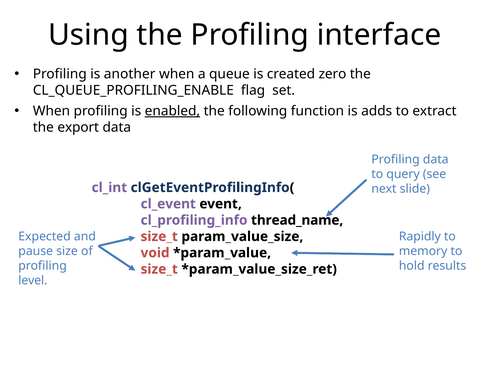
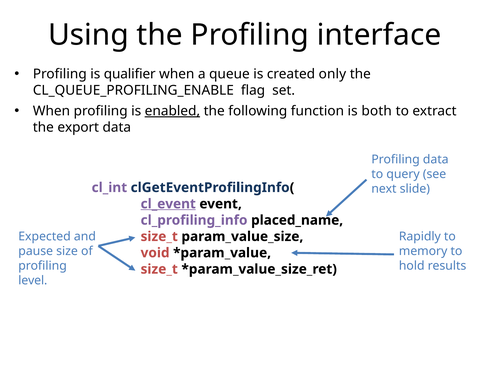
another: another -> qualifier
zero: zero -> only
adds: adds -> both
cl_event underline: none -> present
thread_name: thread_name -> placed_name
